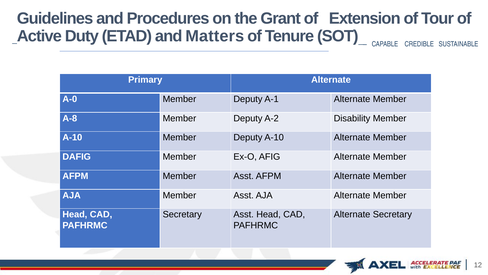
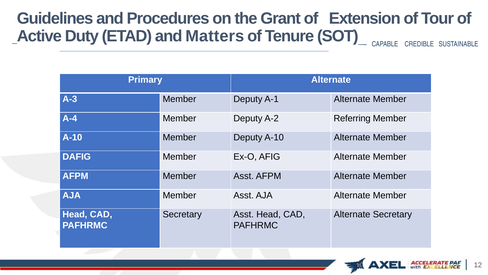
A-0: A-0 -> A-3
A-8: A-8 -> A-4
Disability: Disability -> Referring
